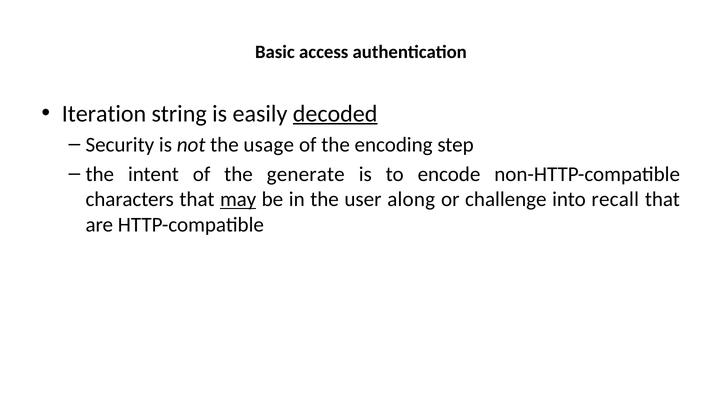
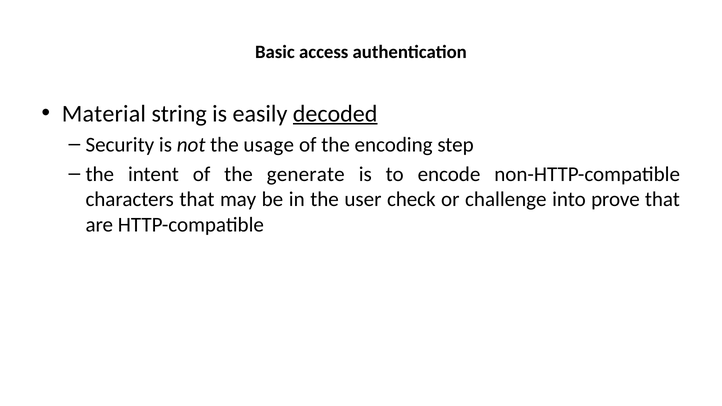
Iteration: Iteration -> Material
may underline: present -> none
along: along -> check
recall: recall -> prove
